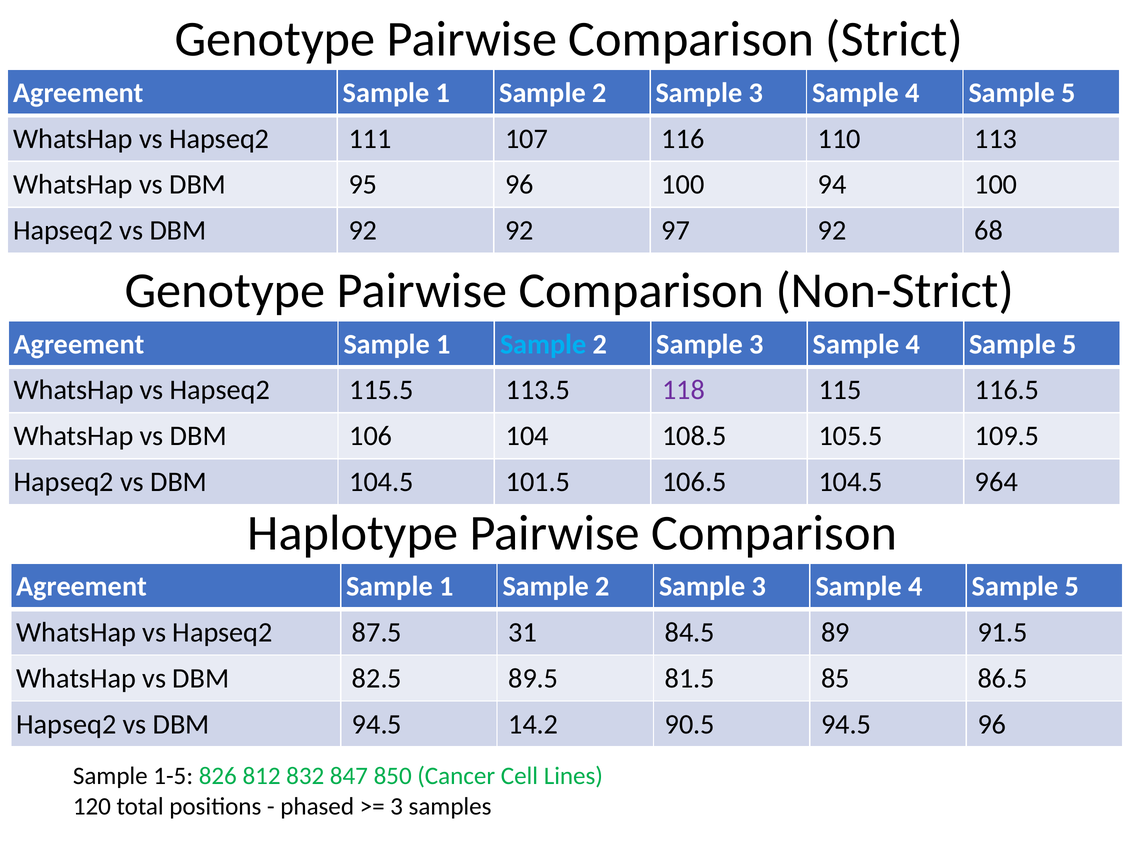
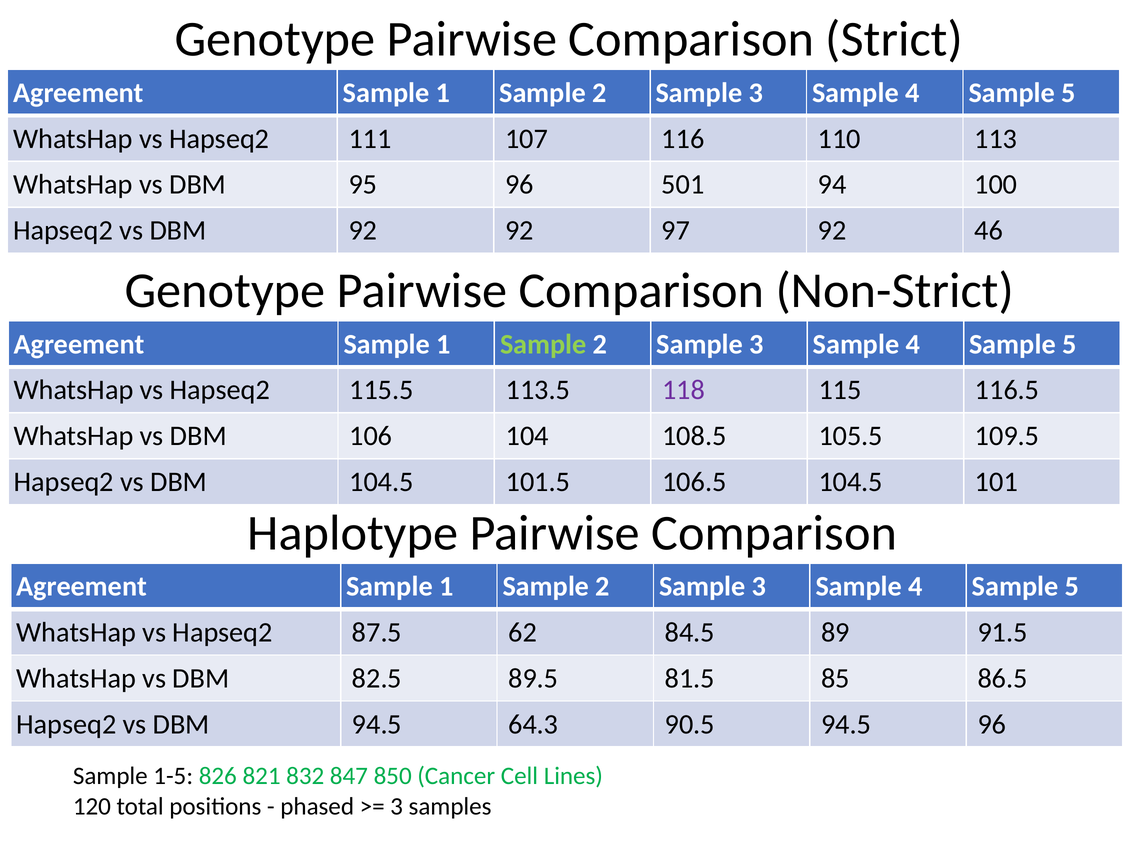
96 100: 100 -> 501
68: 68 -> 46
Sample at (543, 344) colour: light blue -> light green
964: 964 -> 101
31: 31 -> 62
14.2: 14.2 -> 64.3
812: 812 -> 821
